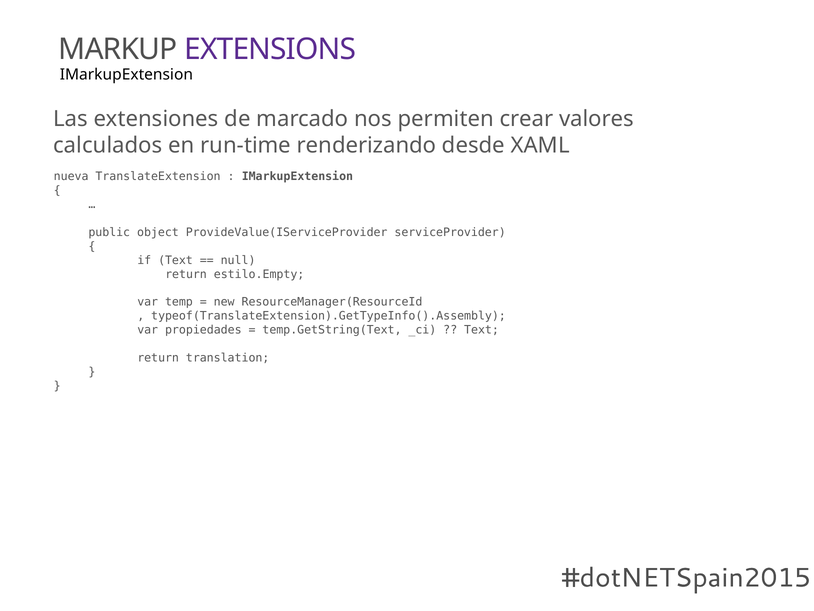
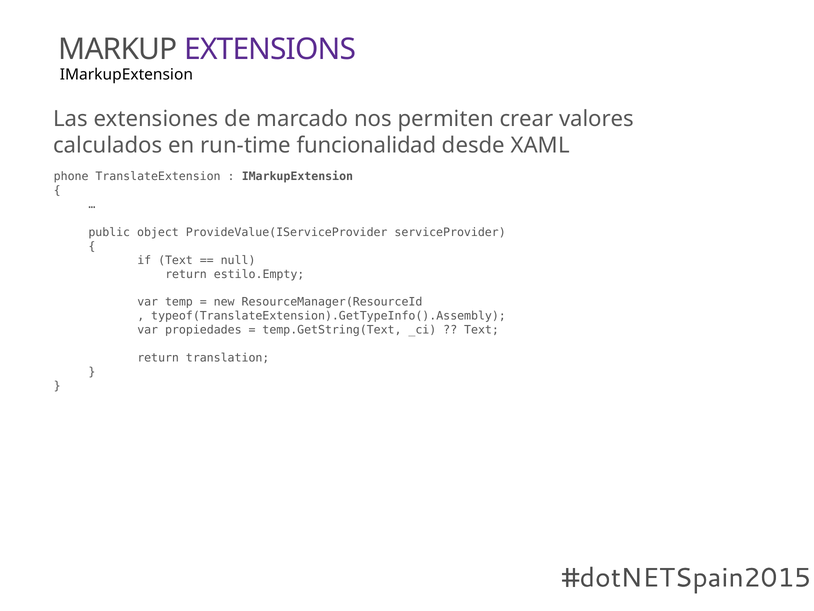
renderizando: renderizando -> funcionalidad
nueva: nueva -> phone
